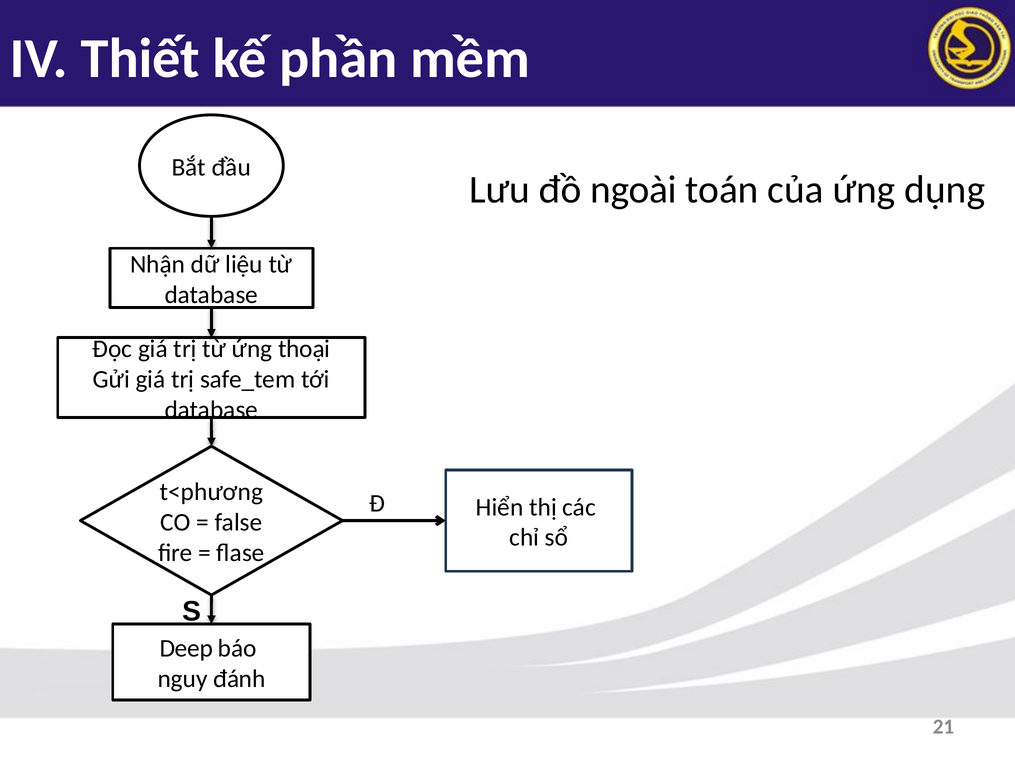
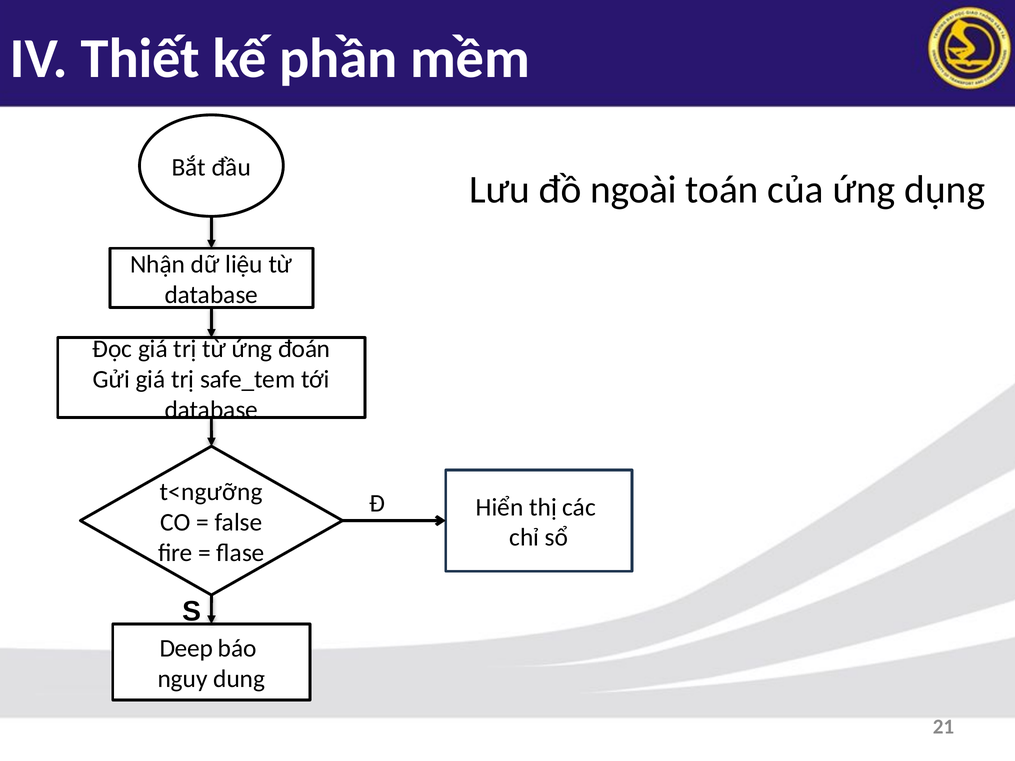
thoại: thoại -> đoán
t<phương: t<phương -> t<ngưỡng
đánh: đánh -> dung
